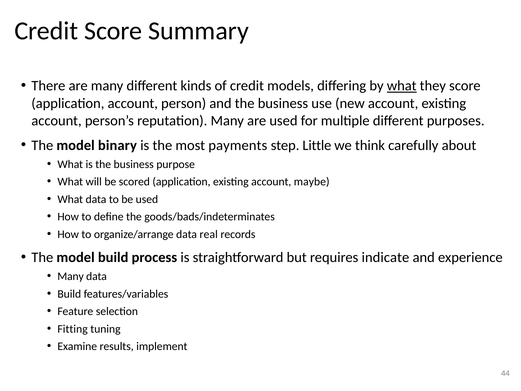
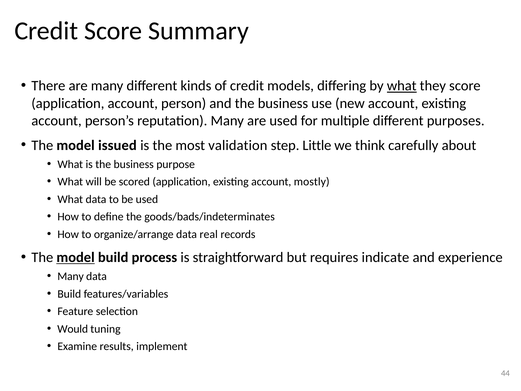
binary: binary -> issued
payments: payments -> validation
maybe: maybe -> mostly
model at (76, 257) underline: none -> present
Fitting: Fitting -> Would
